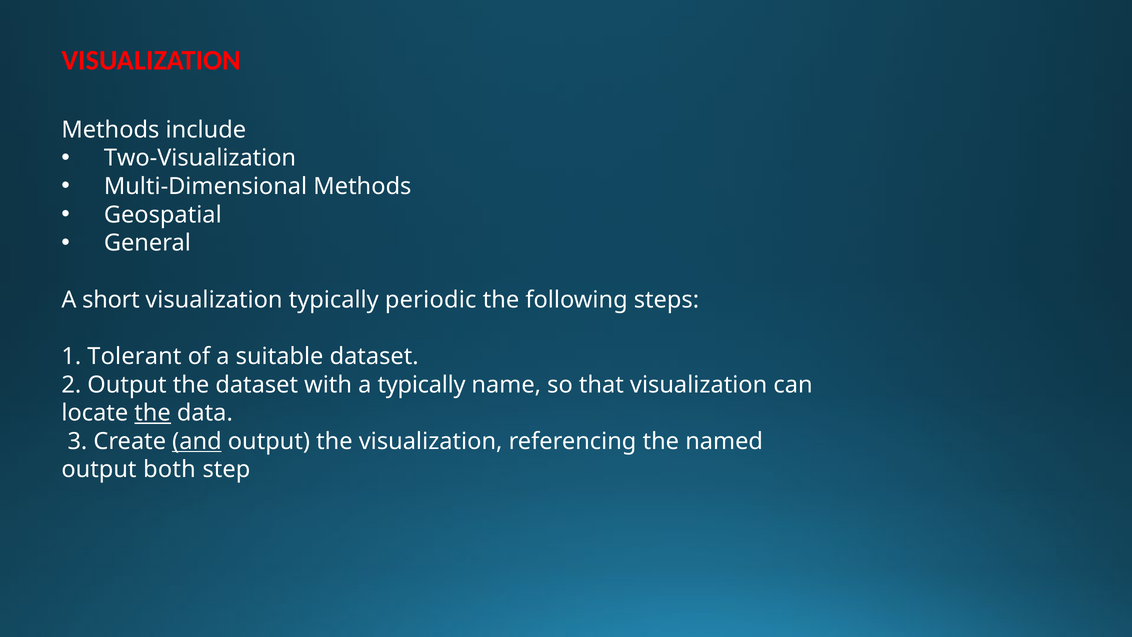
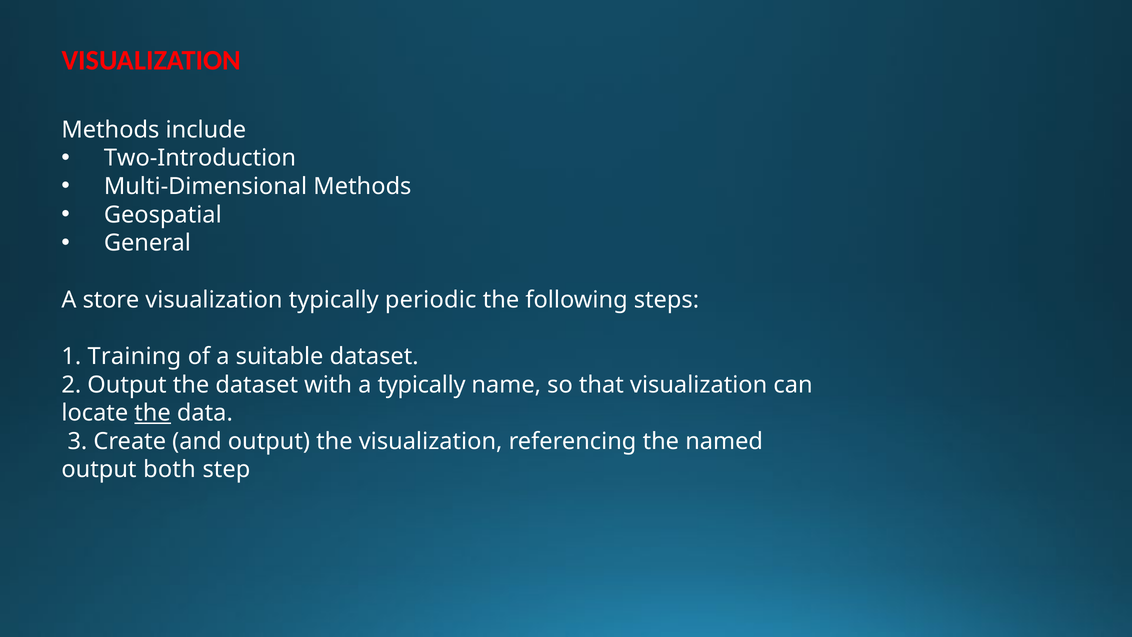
Two-Visualization: Two-Visualization -> Two-Introduction
short: short -> store
Tolerant: Tolerant -> Training
and underline: present -> none
